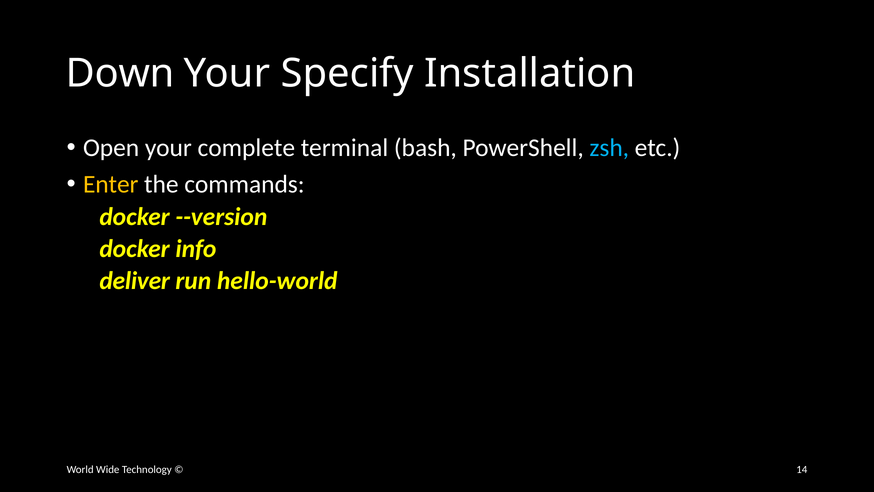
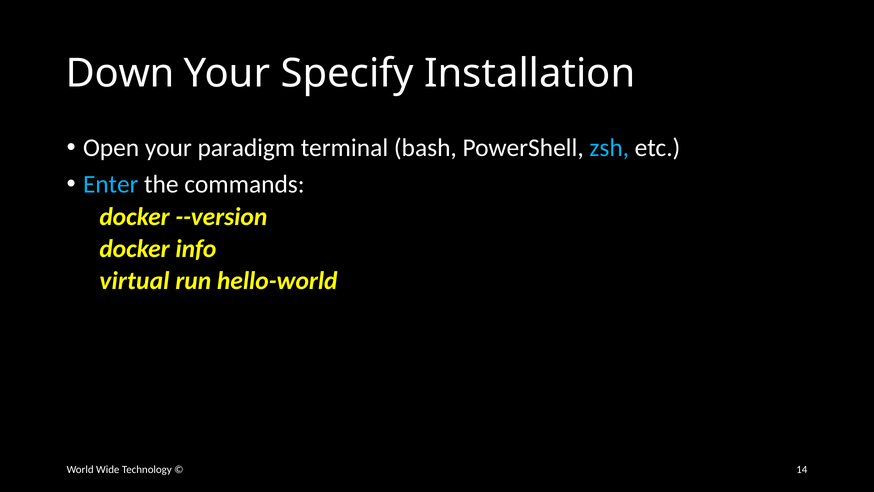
complete: complete -> paradigm
Enter colour: yellow -> light blue
deliver: deliver -> virtual
